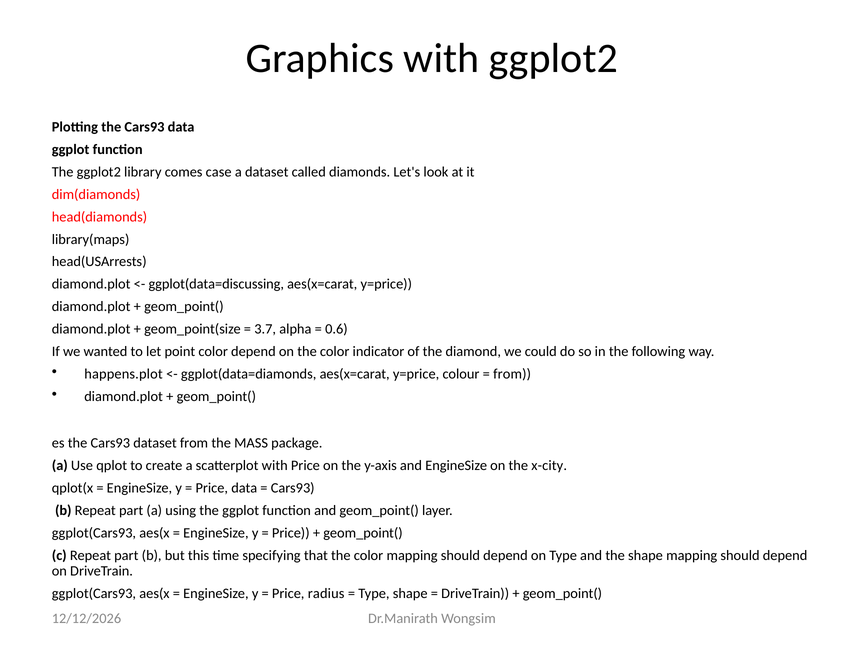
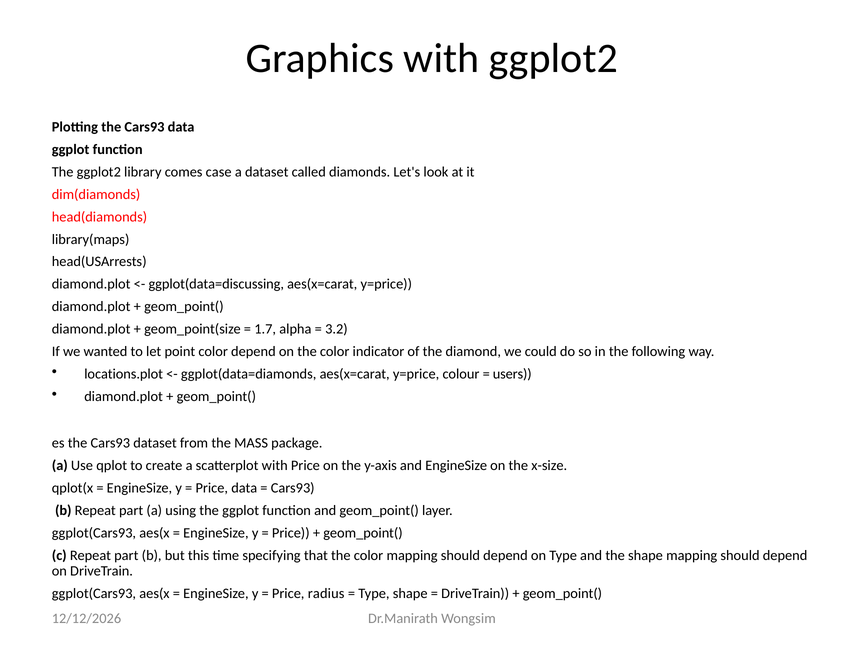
3.7: 3.7 -> 1.7
0.6: 0.6 -> 3.2
happens.plot: happens.plot -> locations.plot
from at (512, 374): from -> users
x-city: x-city -> x-size
